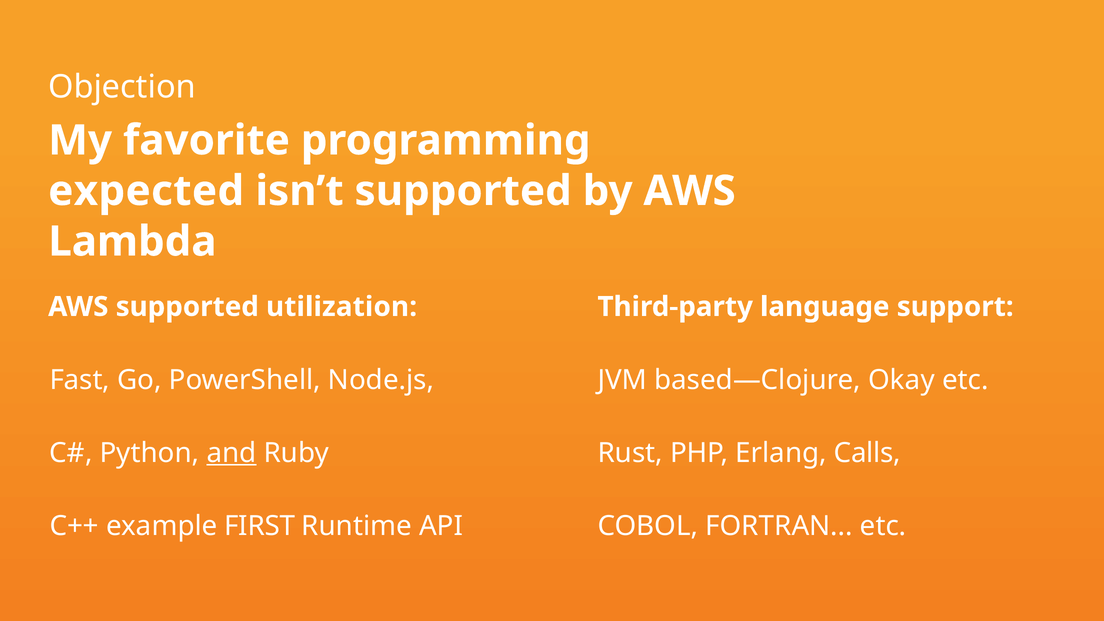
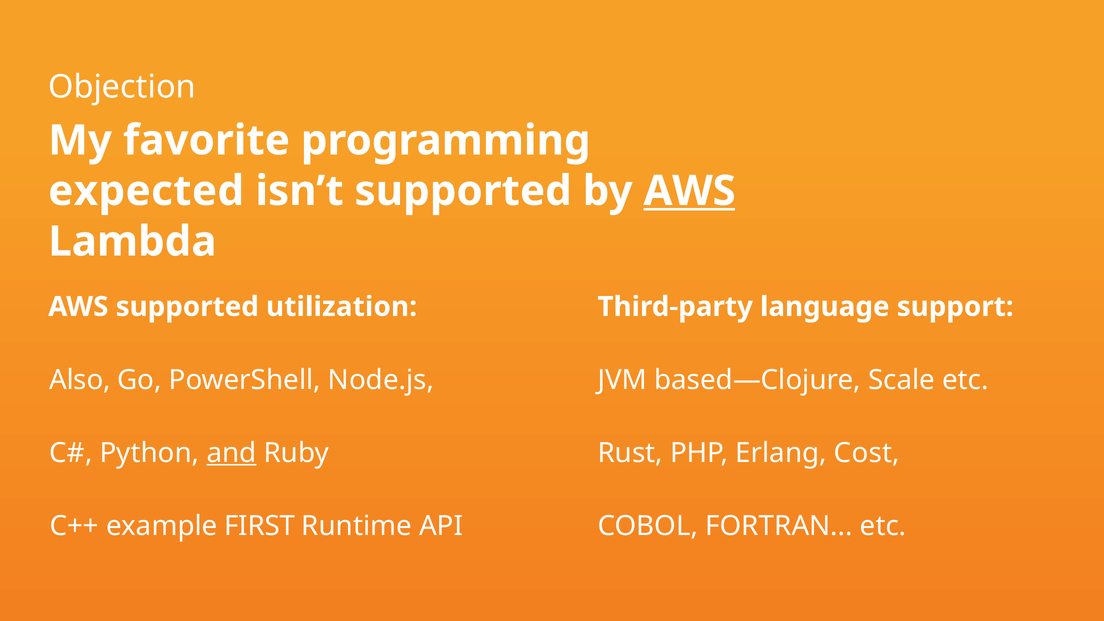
AWS at (690, 191) underline: none -> present
Fast: Fast -> Also
Okay: Okay -> Scale
Calls: Calls -> Cost
